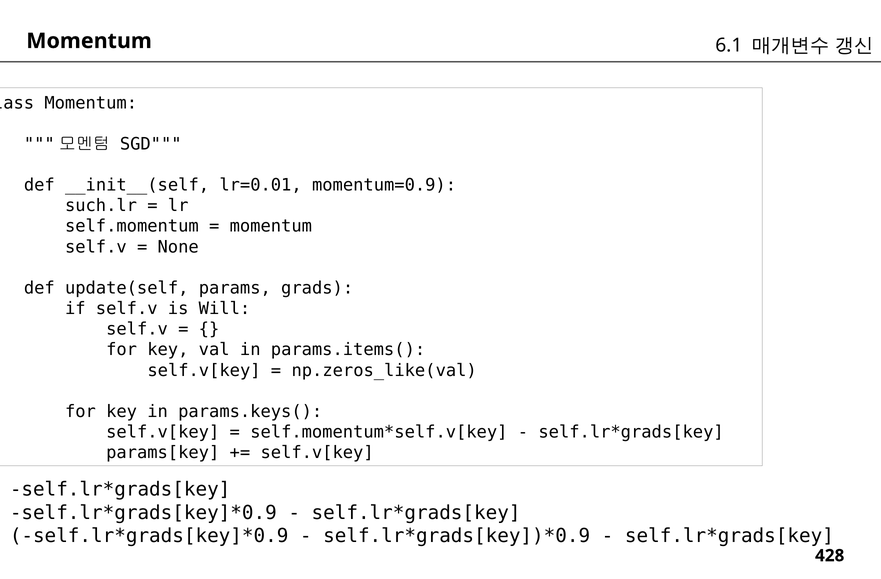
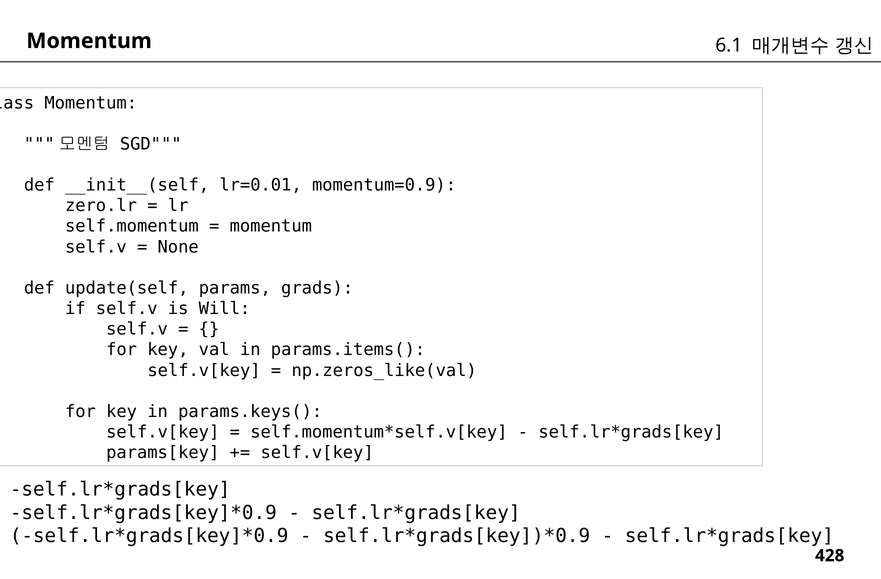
such.lr: such.lr -> zero.lr
